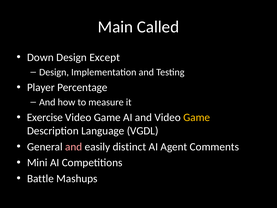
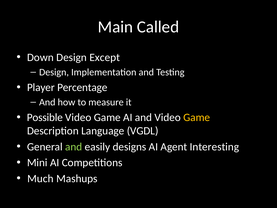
Exercise: Exercise -> Possible
and at (74, 147) colour: pink -> light green
distinct: distinct -> designs
Comments: Comments -> Interesting
Battle: Battle -> Much
